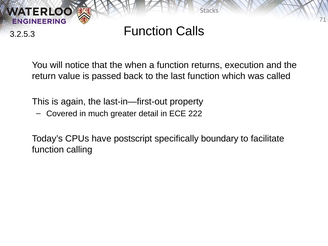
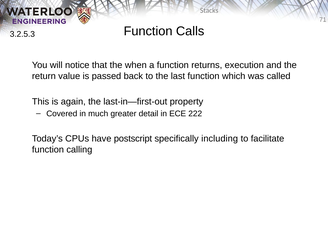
boundary: boundary -> including
